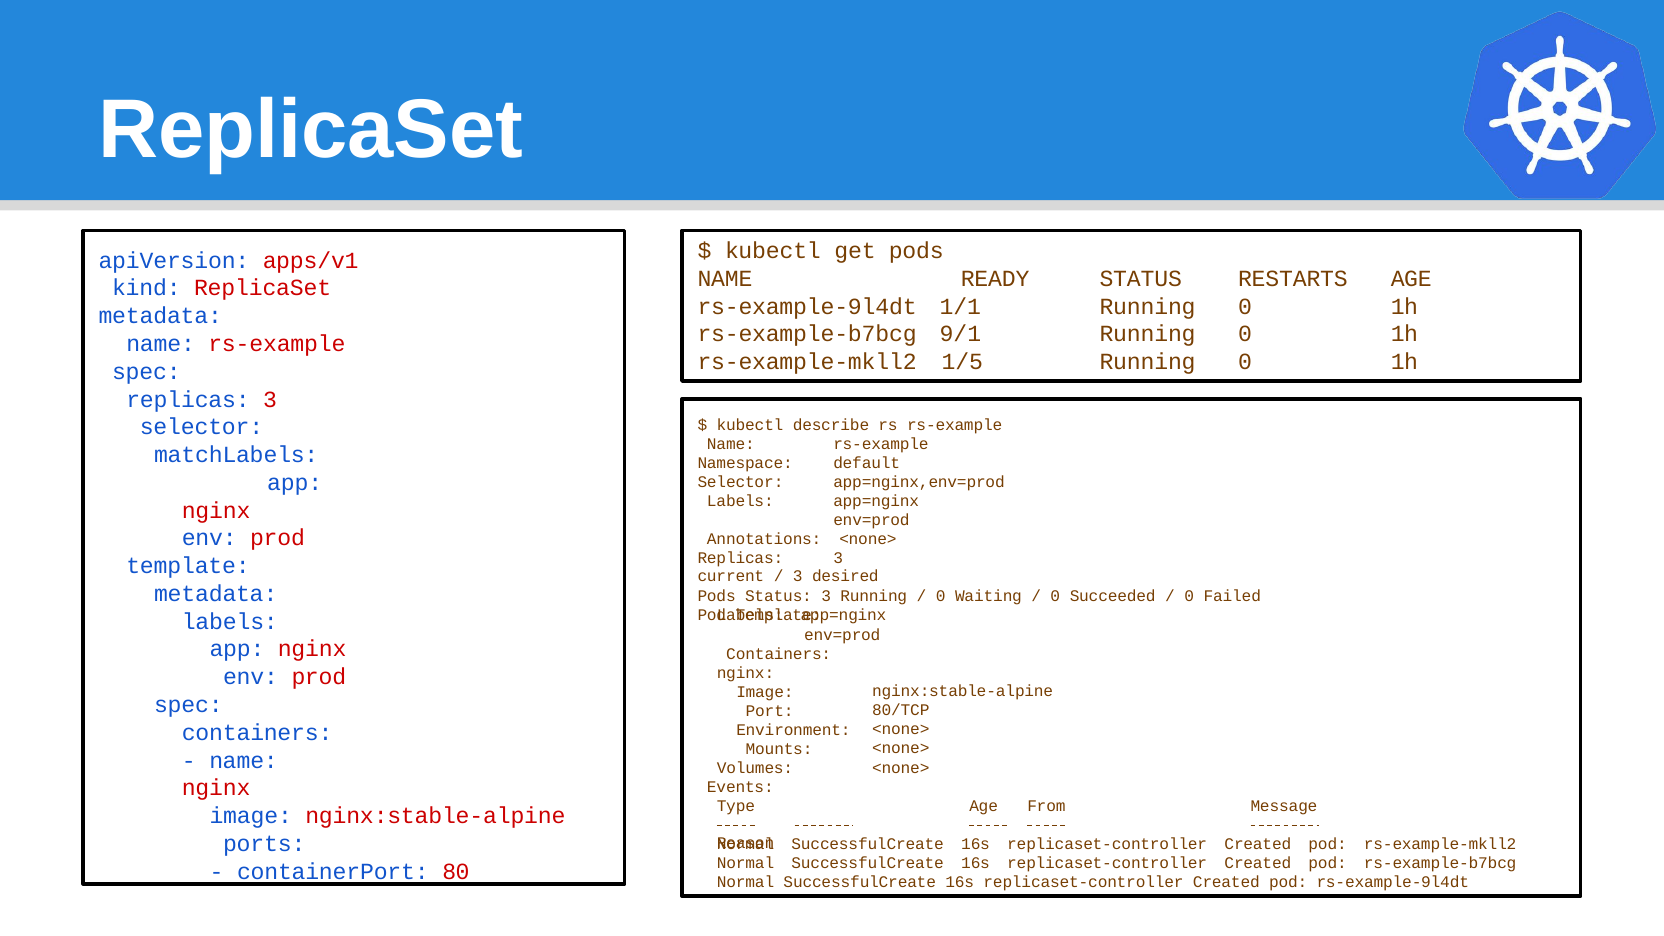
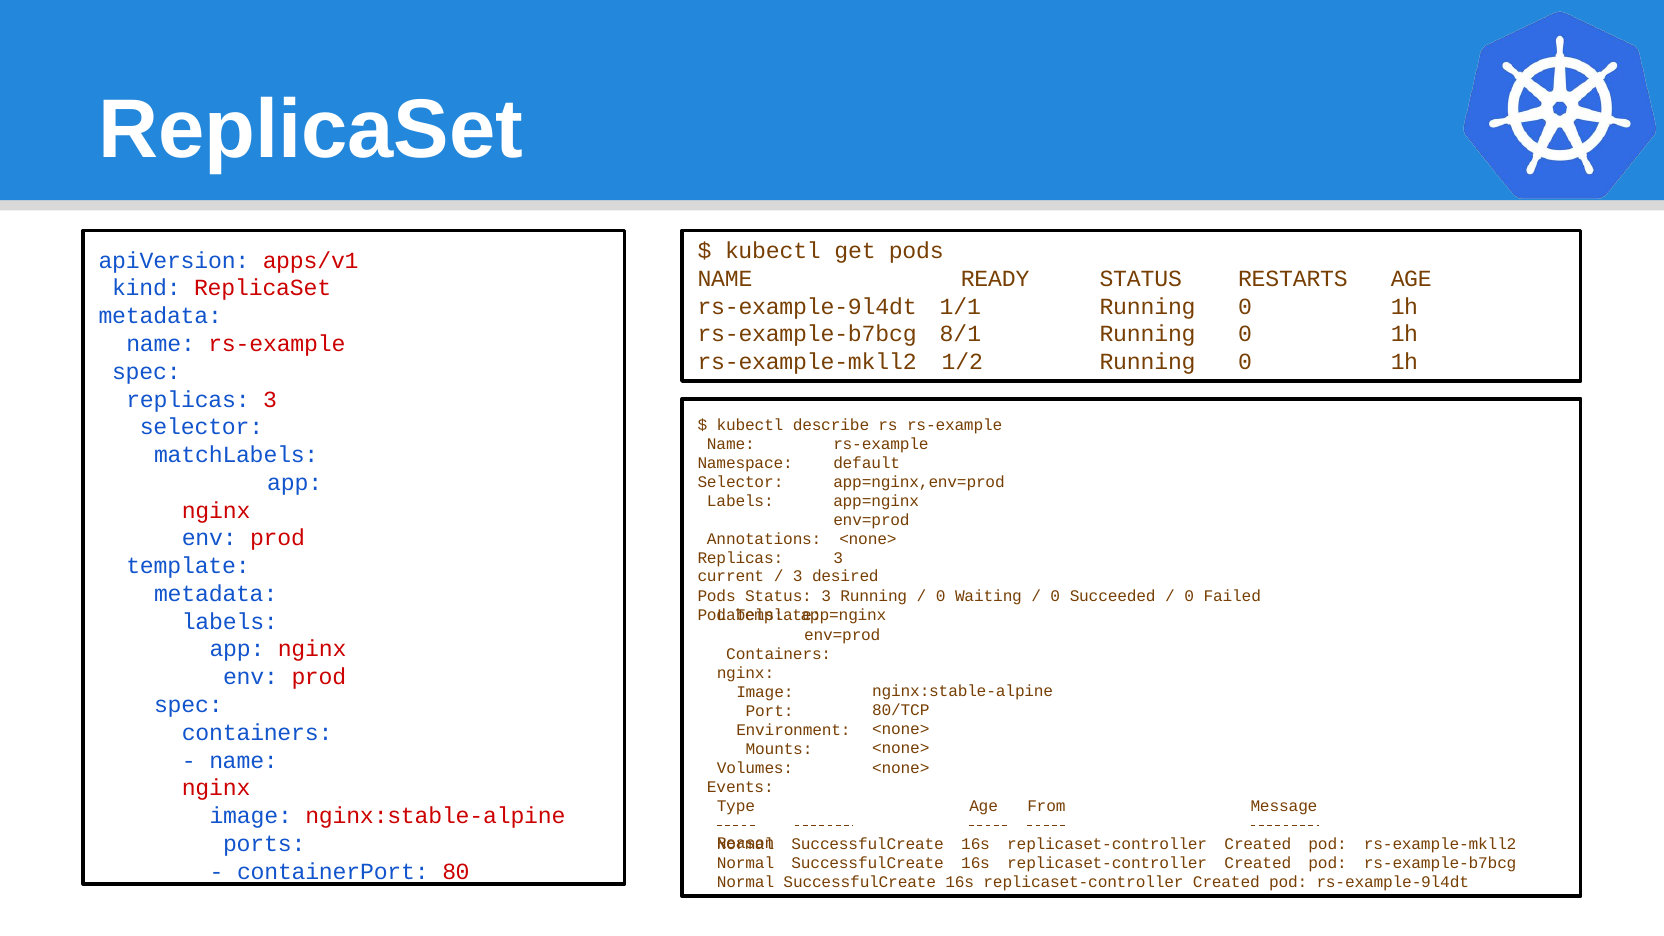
9/1: 9/1 -> 8/1
1/5: 1/5 -> 1/2
